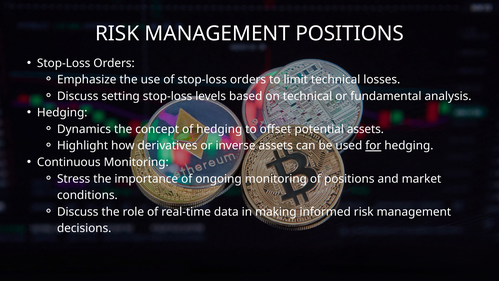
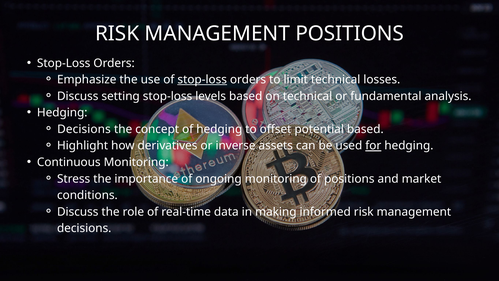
stop-loss at (202, 80) underline: none -> present
Dynamics at (84, 129): Dynamics -> Decisions
potential assets: assets -> based
